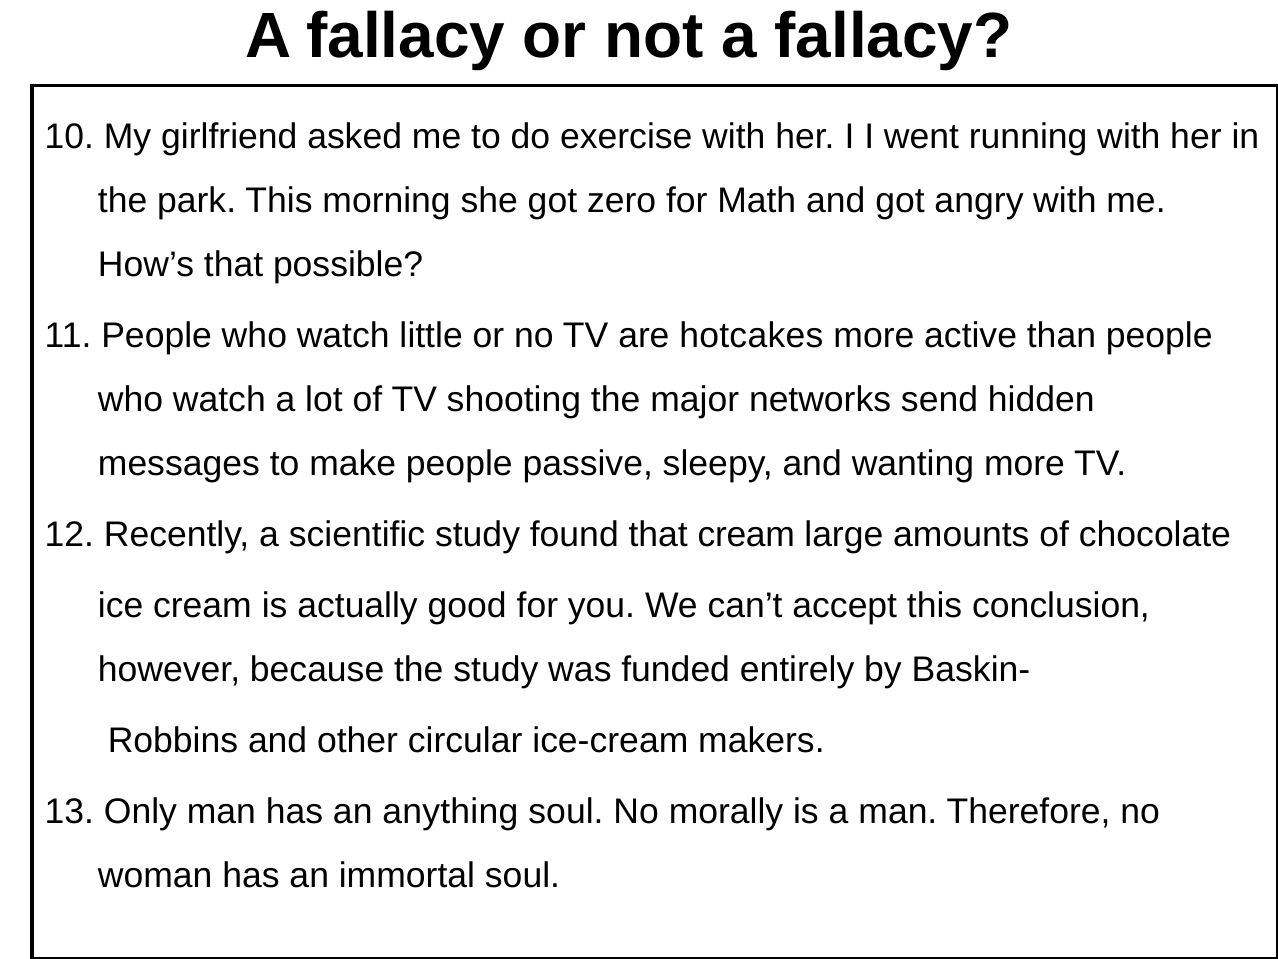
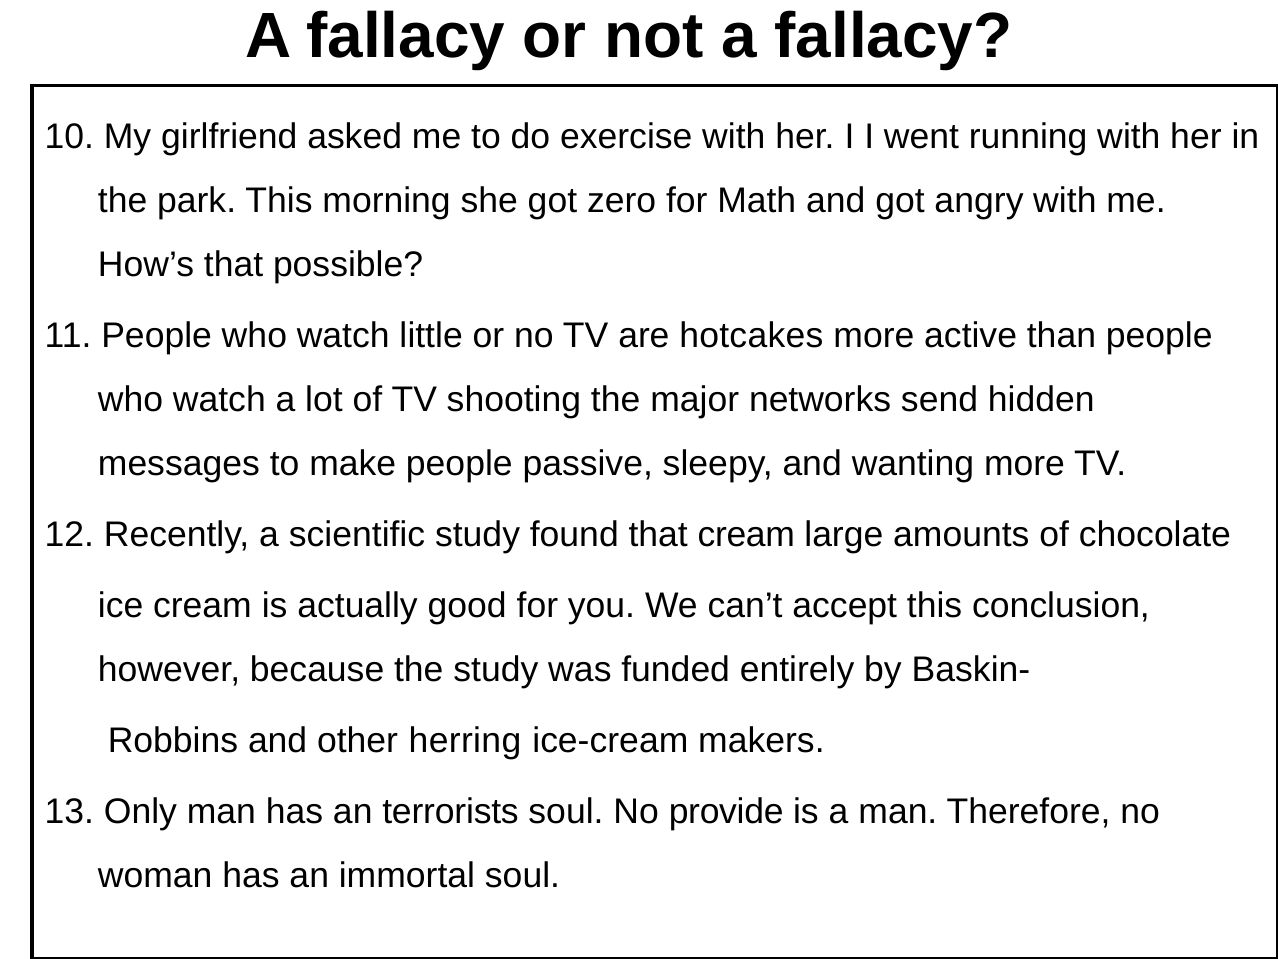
circular: circular -> herring
anything: anything -> terrorists
morally: morally -> provide
